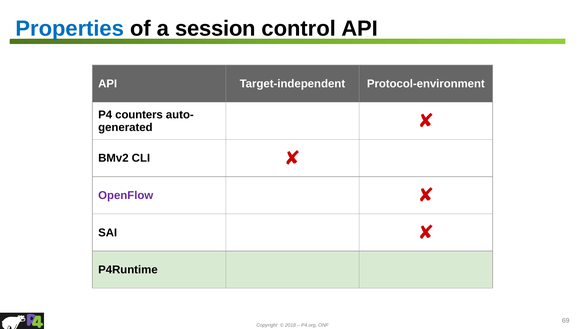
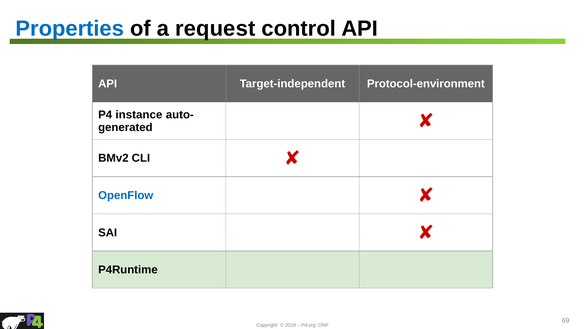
session: session -> request
counters: counters -> instance
OpenFlow colour: purple -> blue
